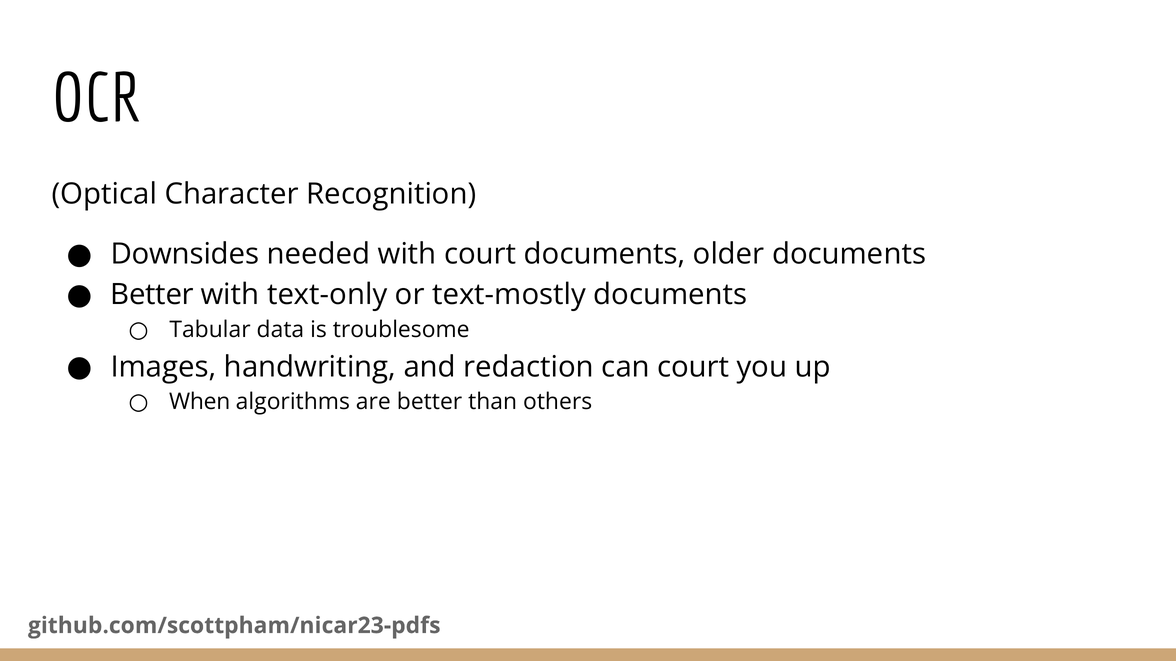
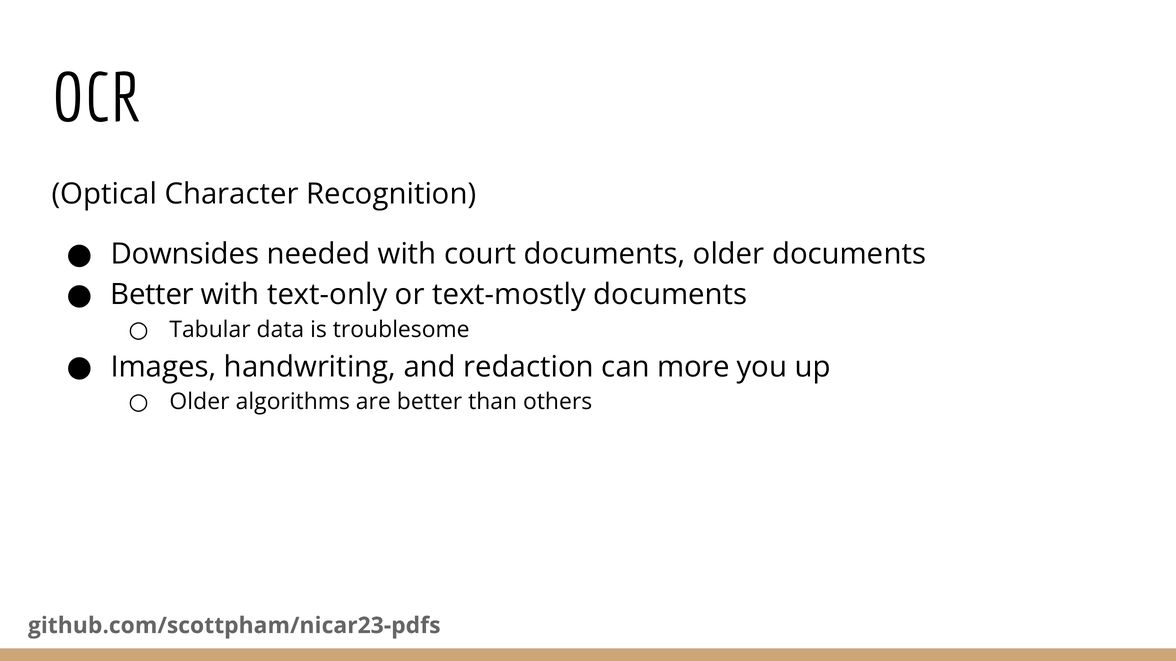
can court: court -> more
When at (200, 402): When -> Older
